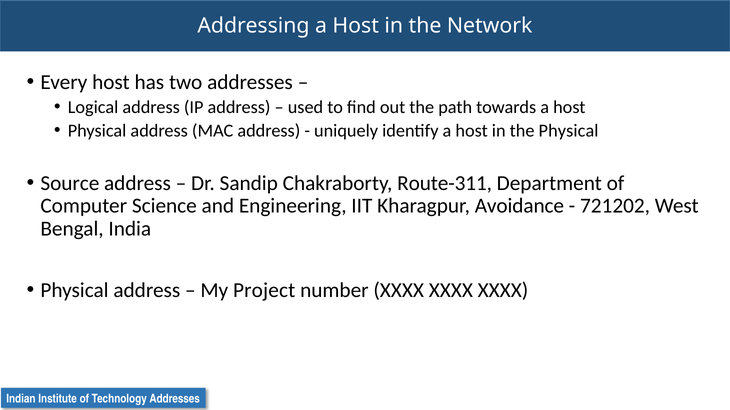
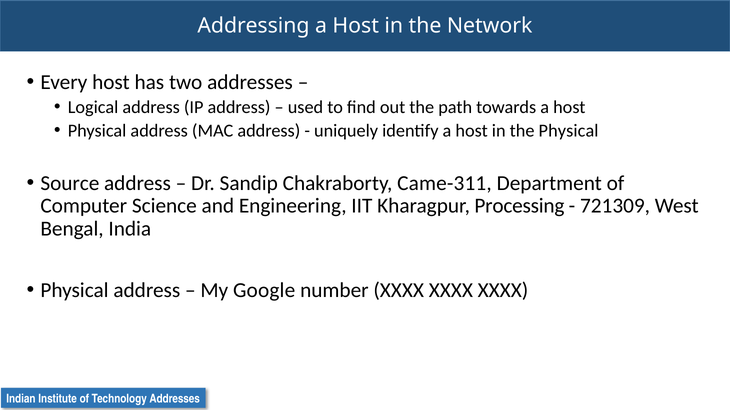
Route-311: Route-311 -> Came-311
Avoidance: Avoidance -> Processing
721202: 721202 -> 721309
Project: Project -> Google
